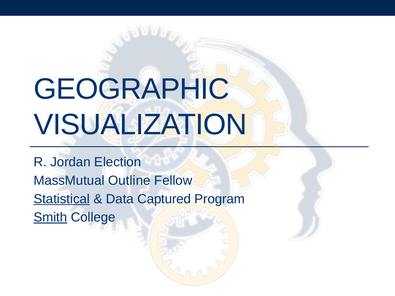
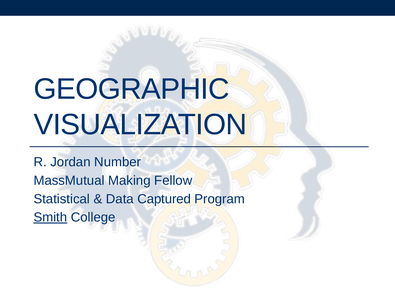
Election: Election -> Number
Outline: Outline -> Making
Statistical underline: present -> none
